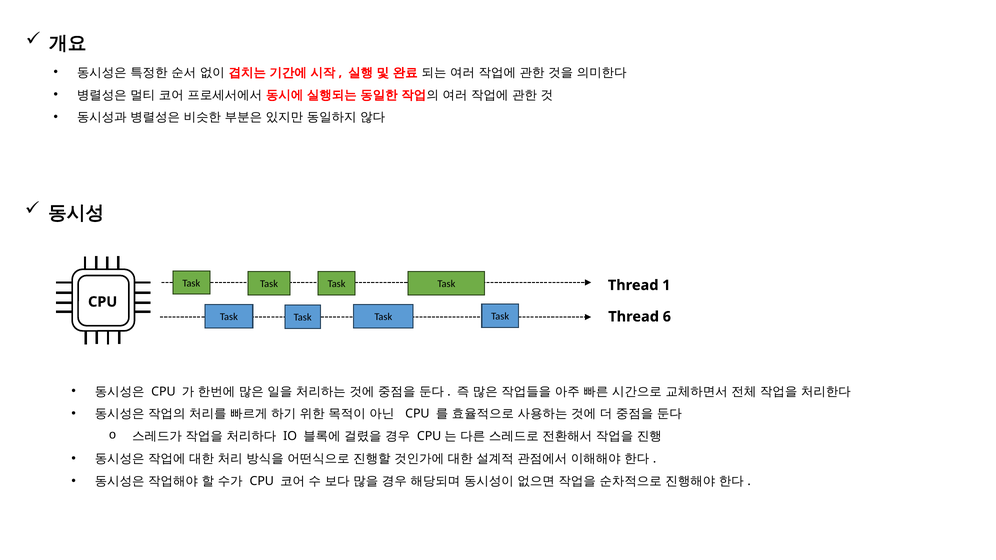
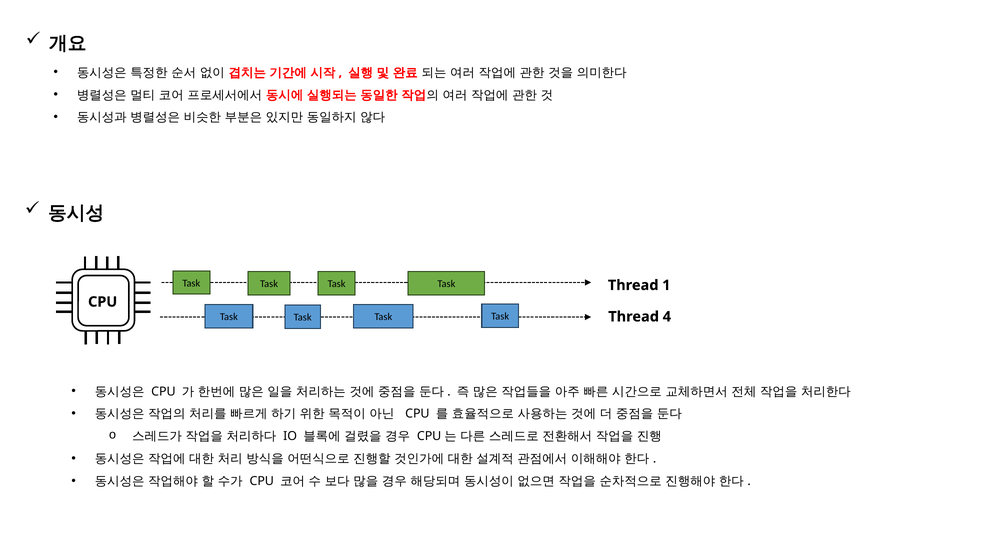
6: 6 -> 4
